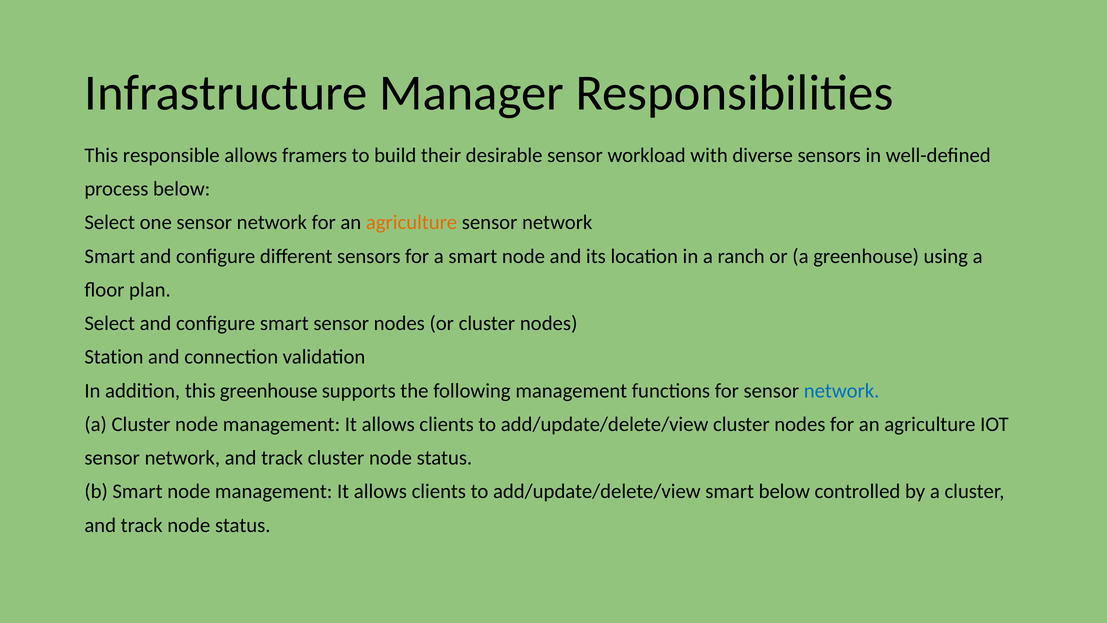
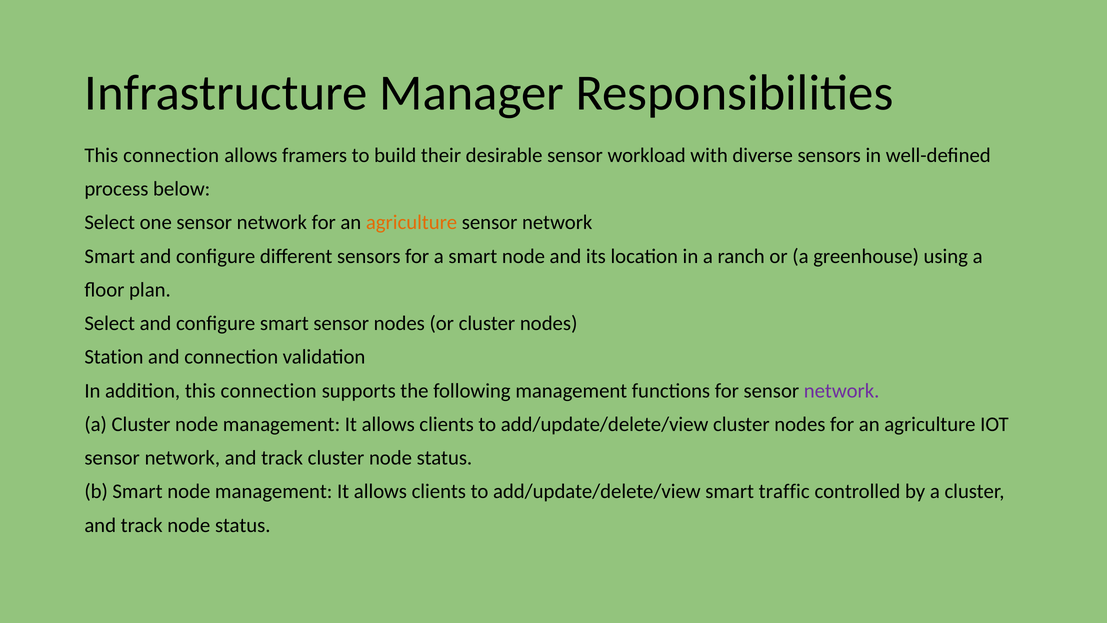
responsible at (171, 155): responsible -> connection
addition this greenhouse: greenhouse -> connection
network at (842, 390) colour: blue -> purple
smart below: below -> traffic
